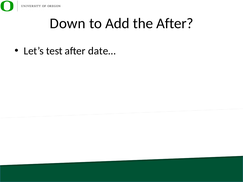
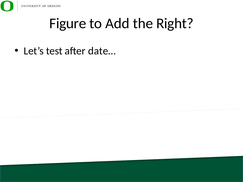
Down: Down -> Figure
the After: After -> Right
